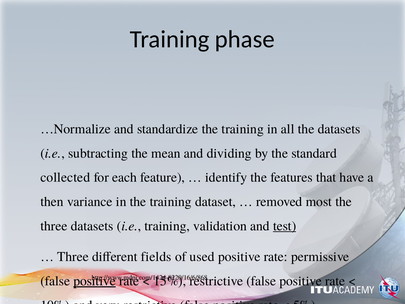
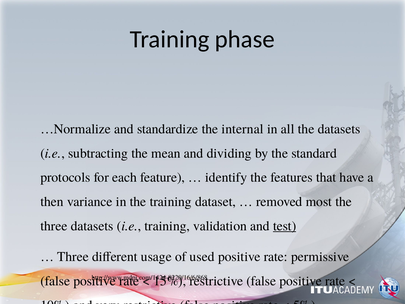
standardize the training: training -> internal
collected: collected -> protocols
fields: fields -> usage
positive at (95, 281) underline: present -> none
